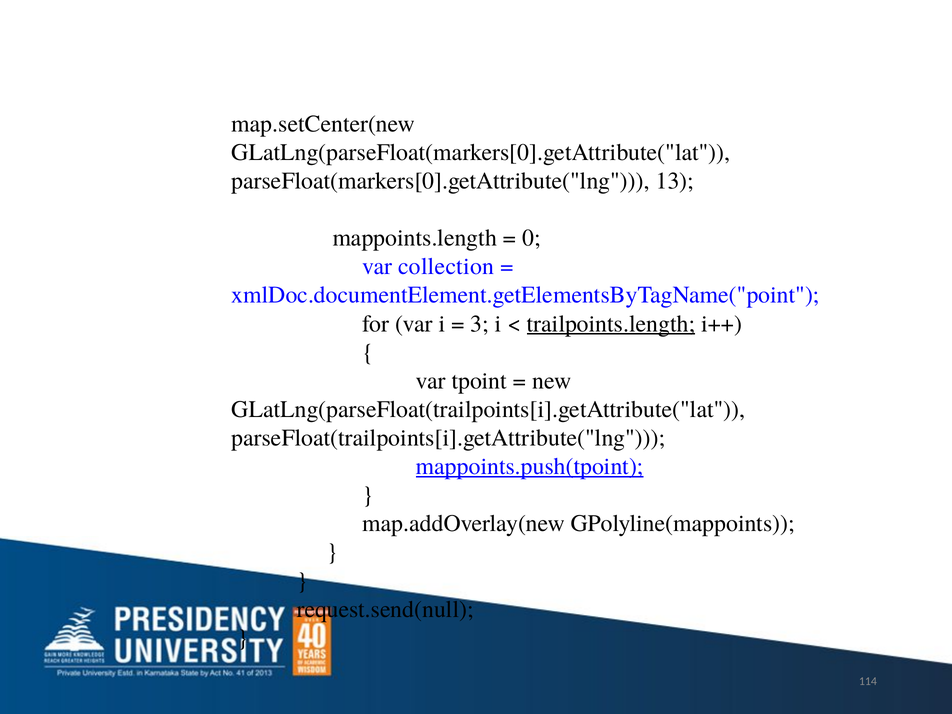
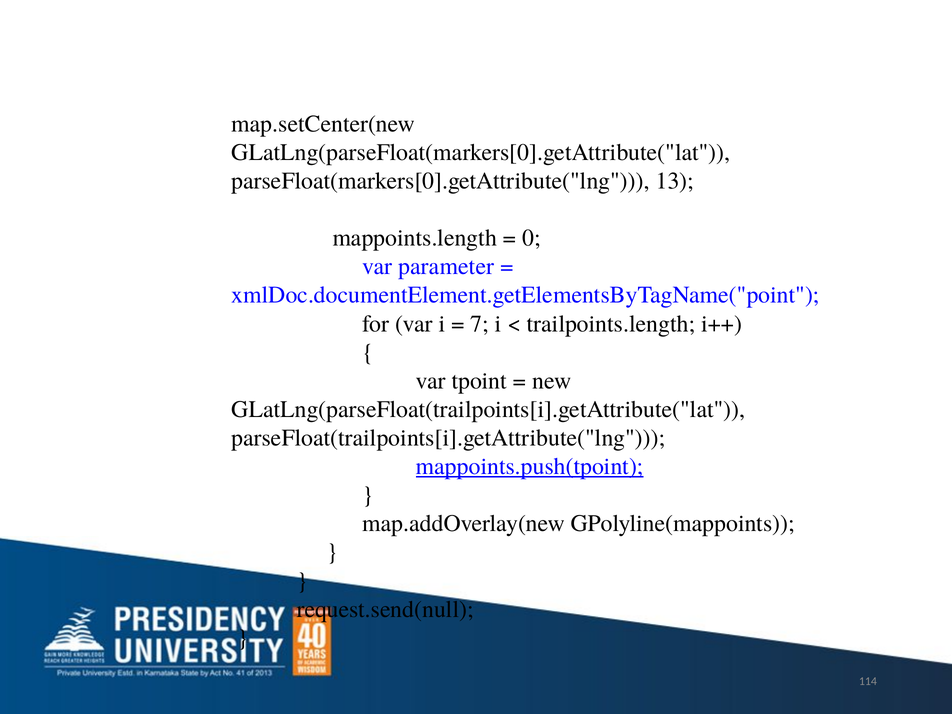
collection: collection -> parameter
3: 3 -> 7
trailpoints.length underline: present -> none
